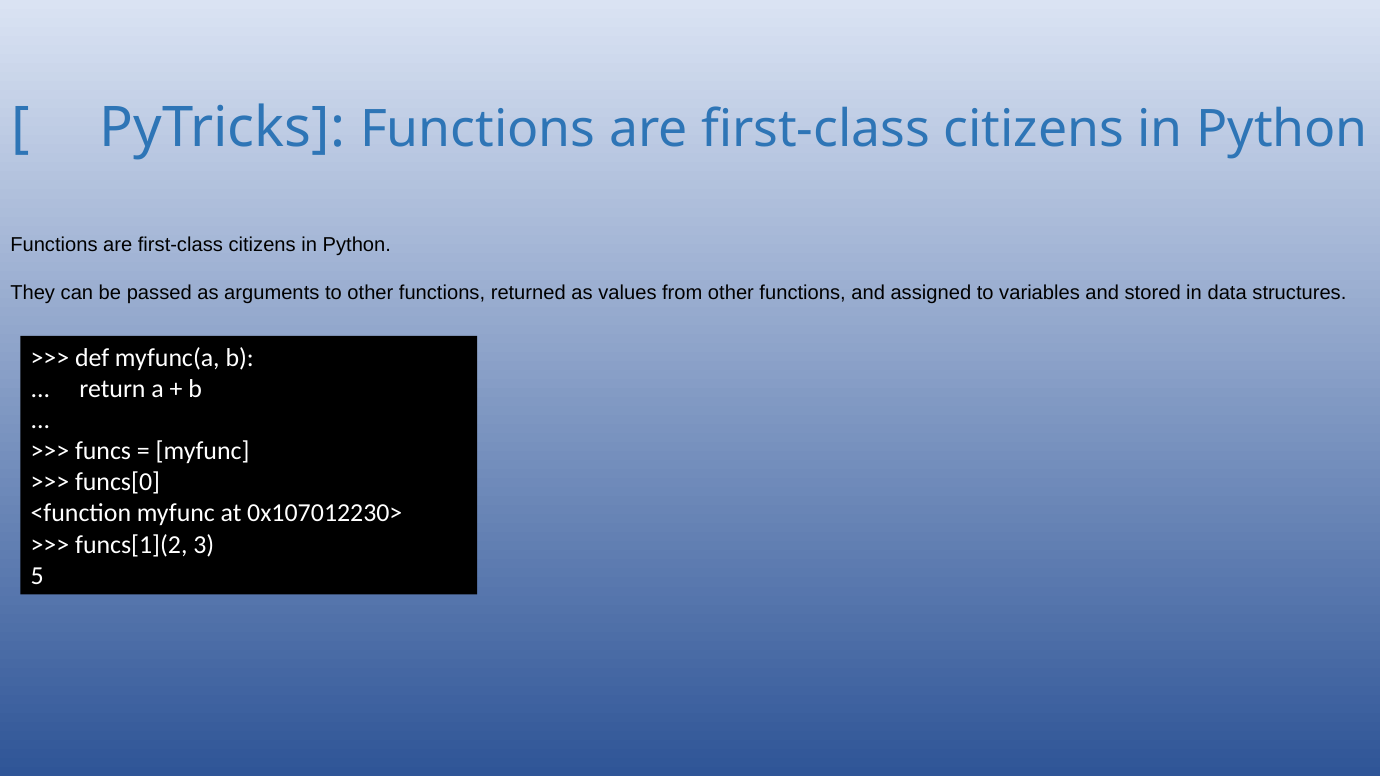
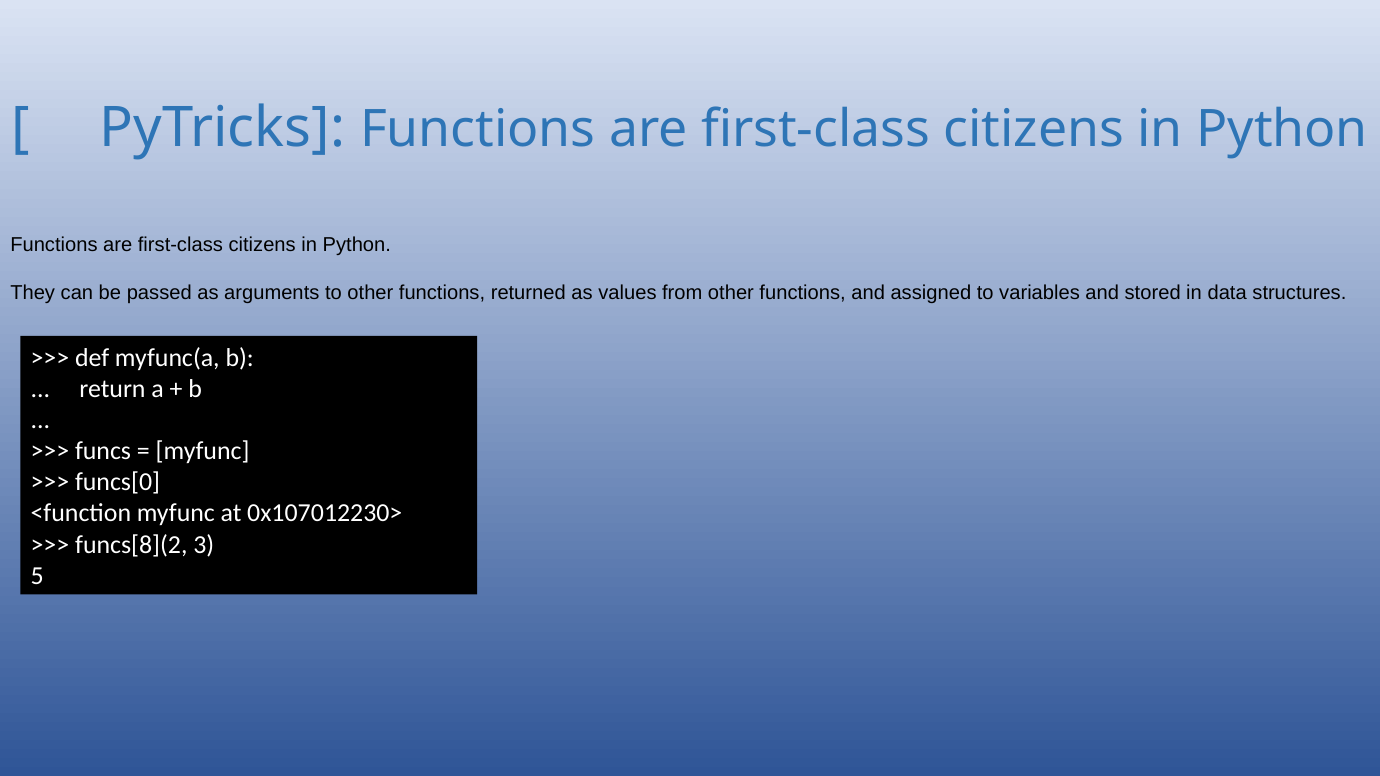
funcs[1](2: funcs[1](2 -> funcs[8](2
